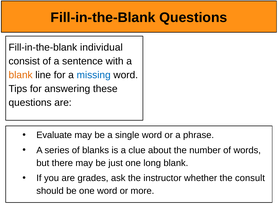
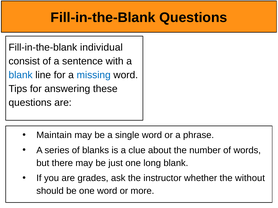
blank at (21, 75) colour: orange -> blue
Evaluate: Evaluate -> Maintain
consult: consult -> without
